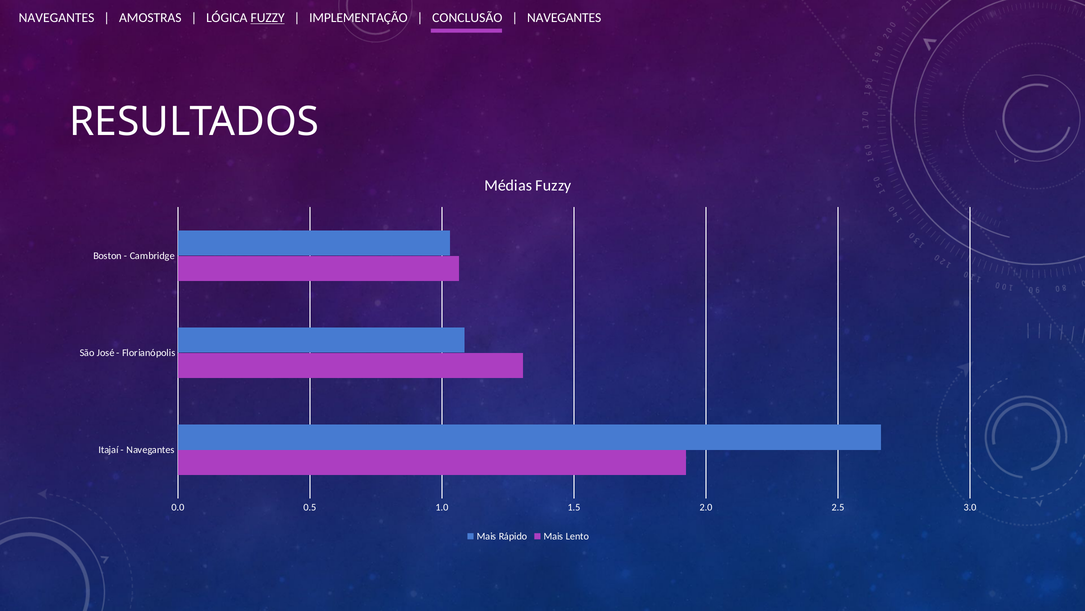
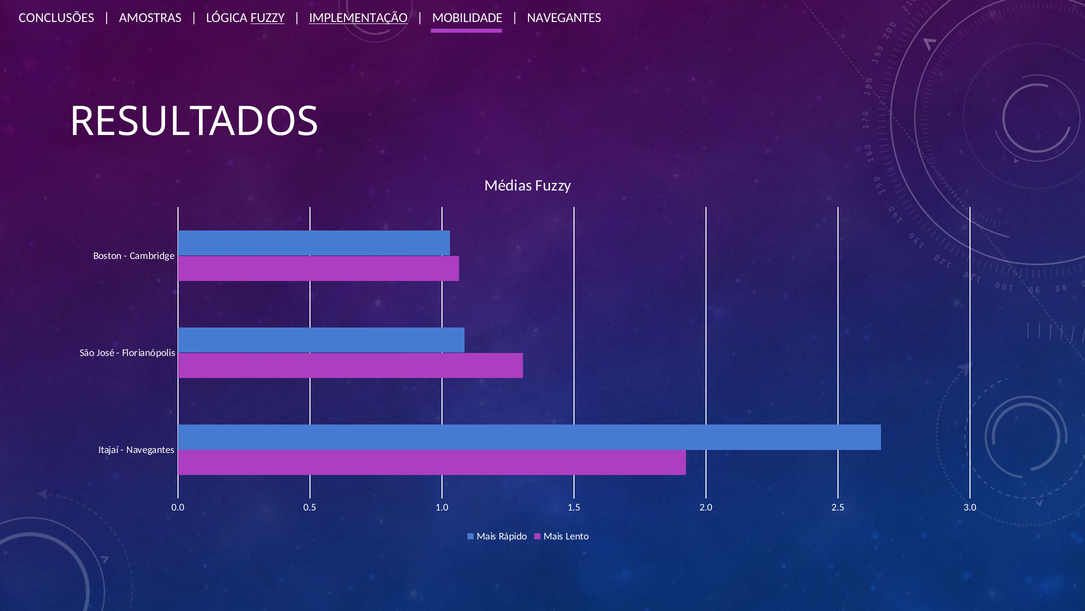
NAVEGANTES at (57, 18): NAVEGANTES -> CONCLUSÕES
IMPLEMENTAÇÃO underline: none -> present
CONCLUSÃO: CONCLUSÃO -> MOBILIDADE
